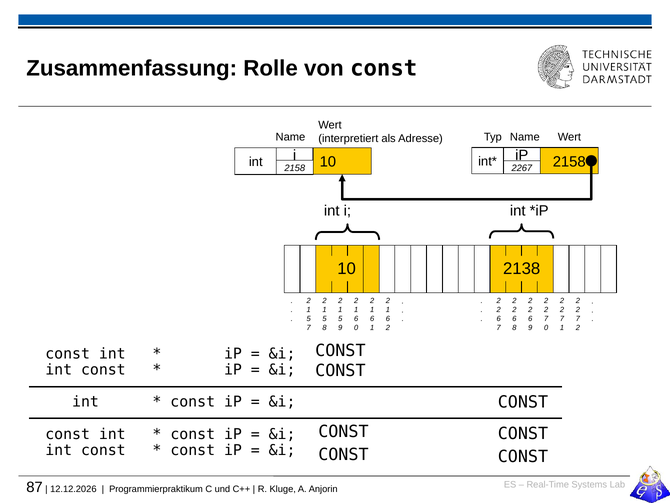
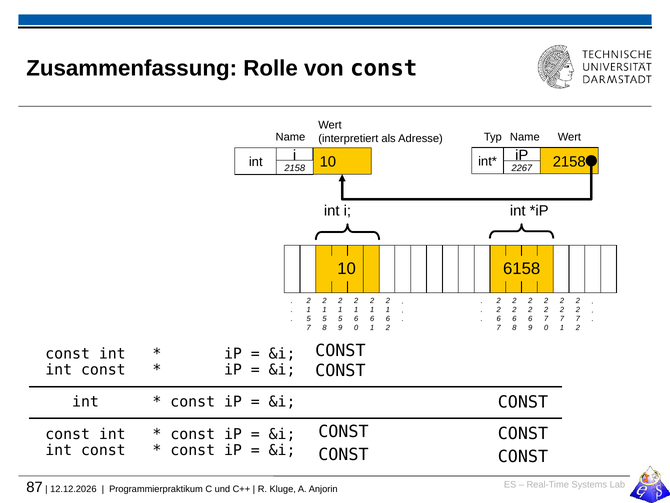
2138: 2138 -> 6158
